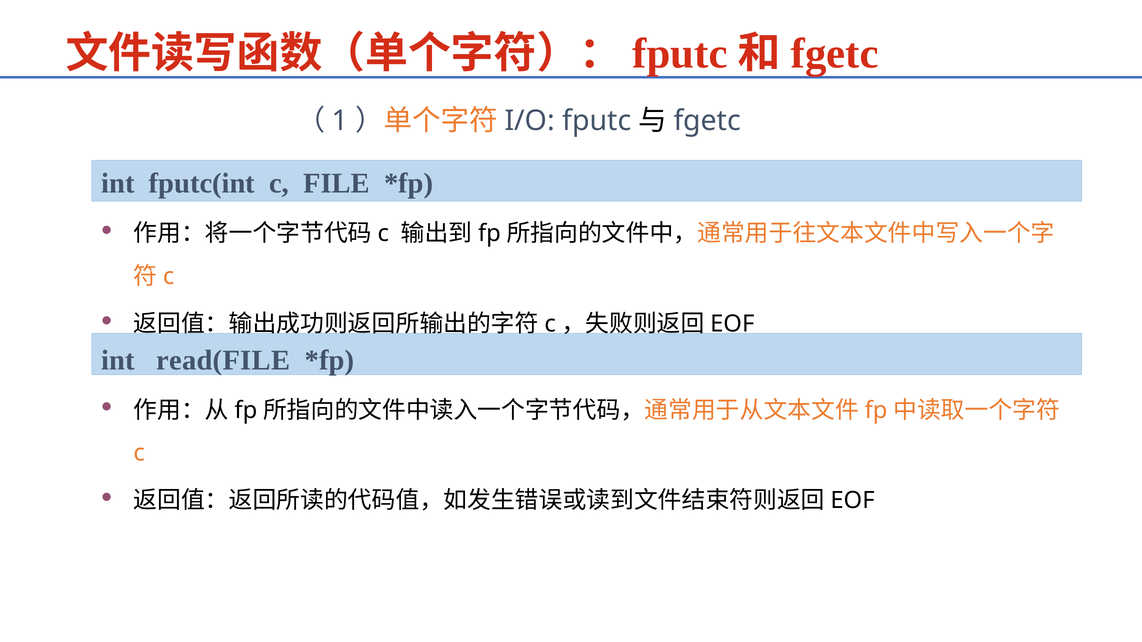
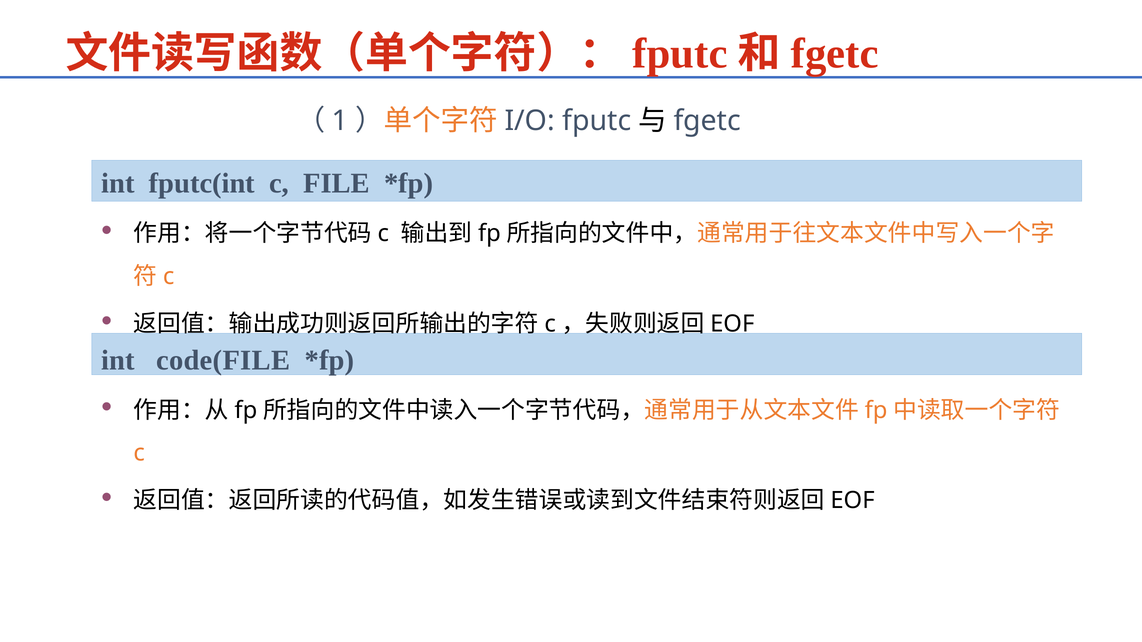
read(FILE: read(FILE -> code(FILE
